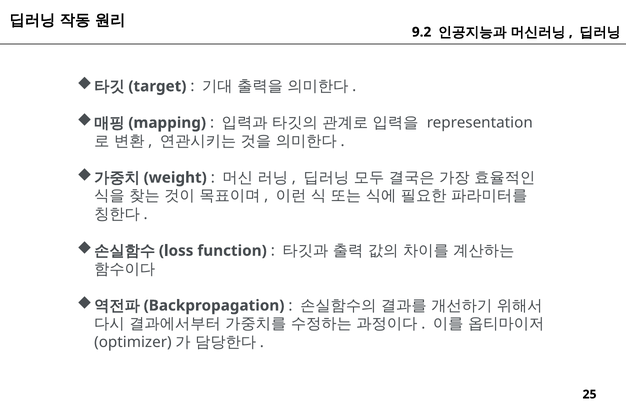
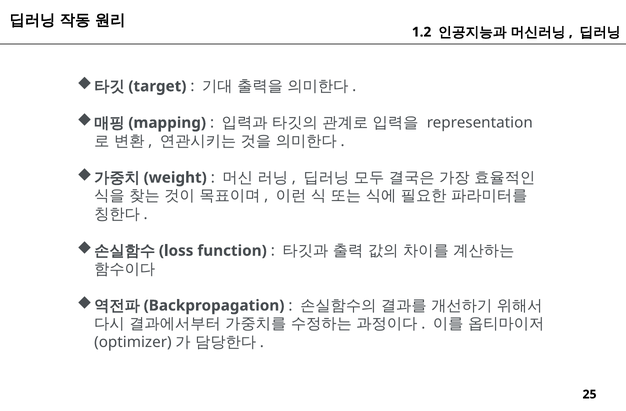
9.2: 9.2 -> 1.2
